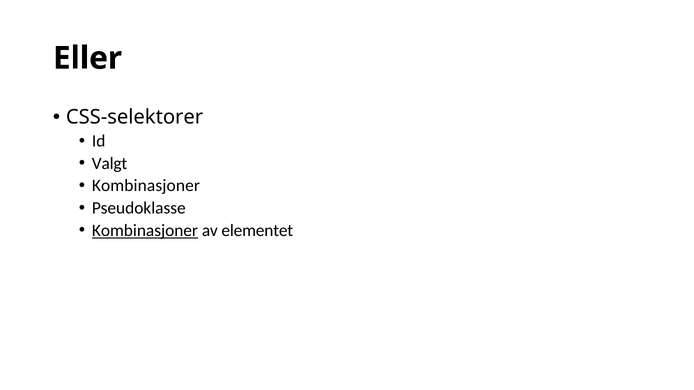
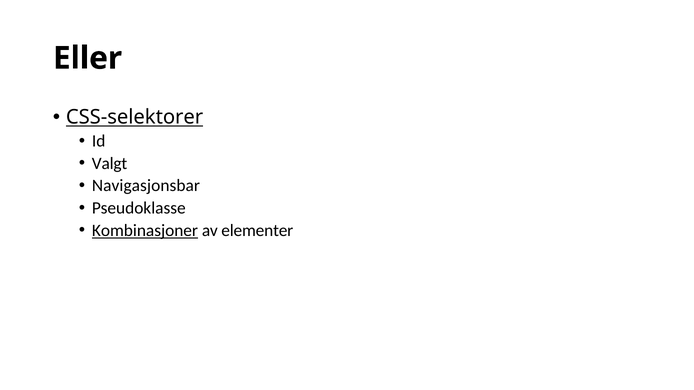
CSS-selektorer underline: none -> present
Kombinasjoner at (146, 186): Kombinasjoner -> Navigasjonsbar
elementet: elementet -> elementer
